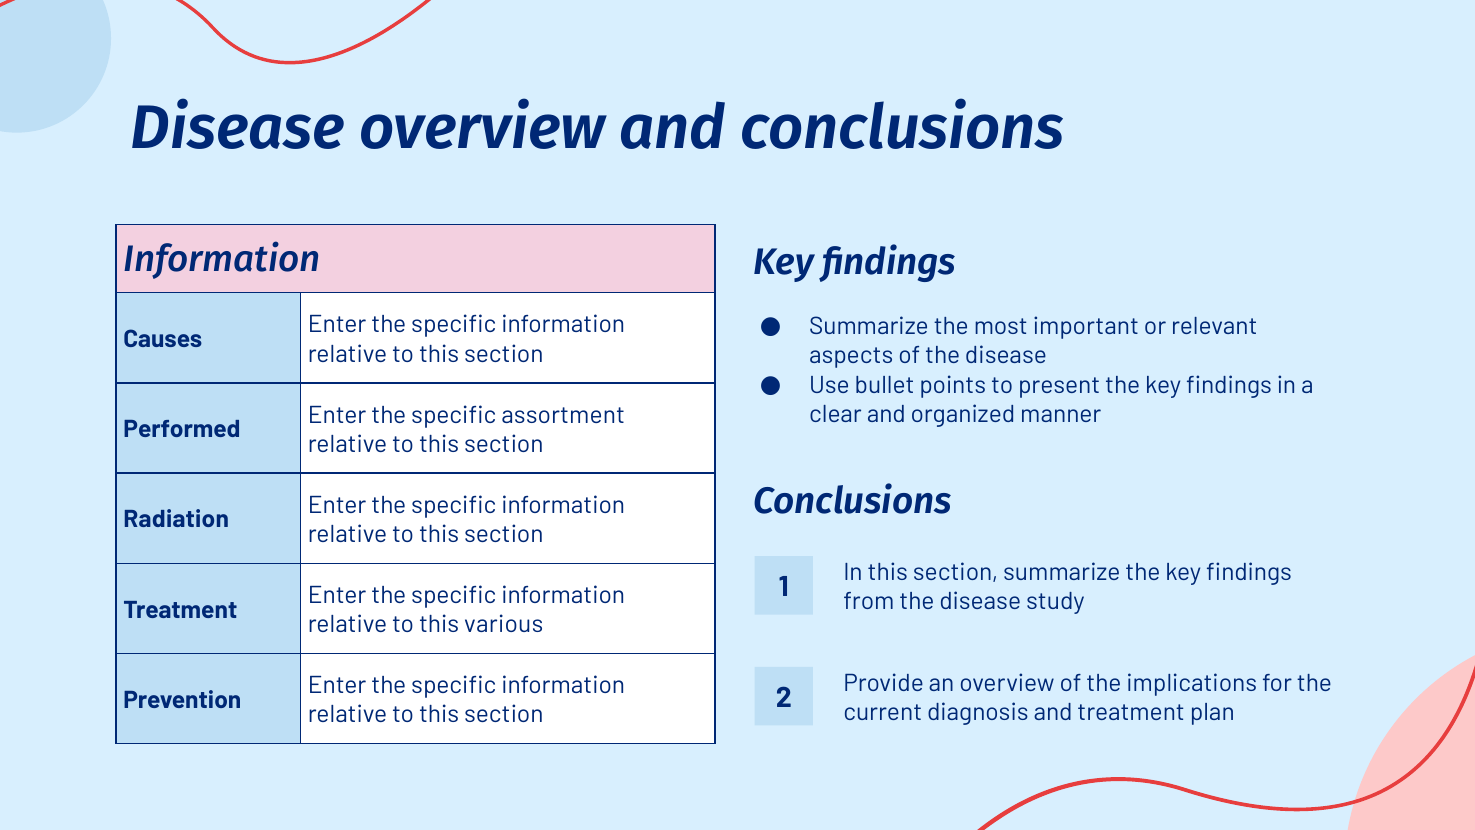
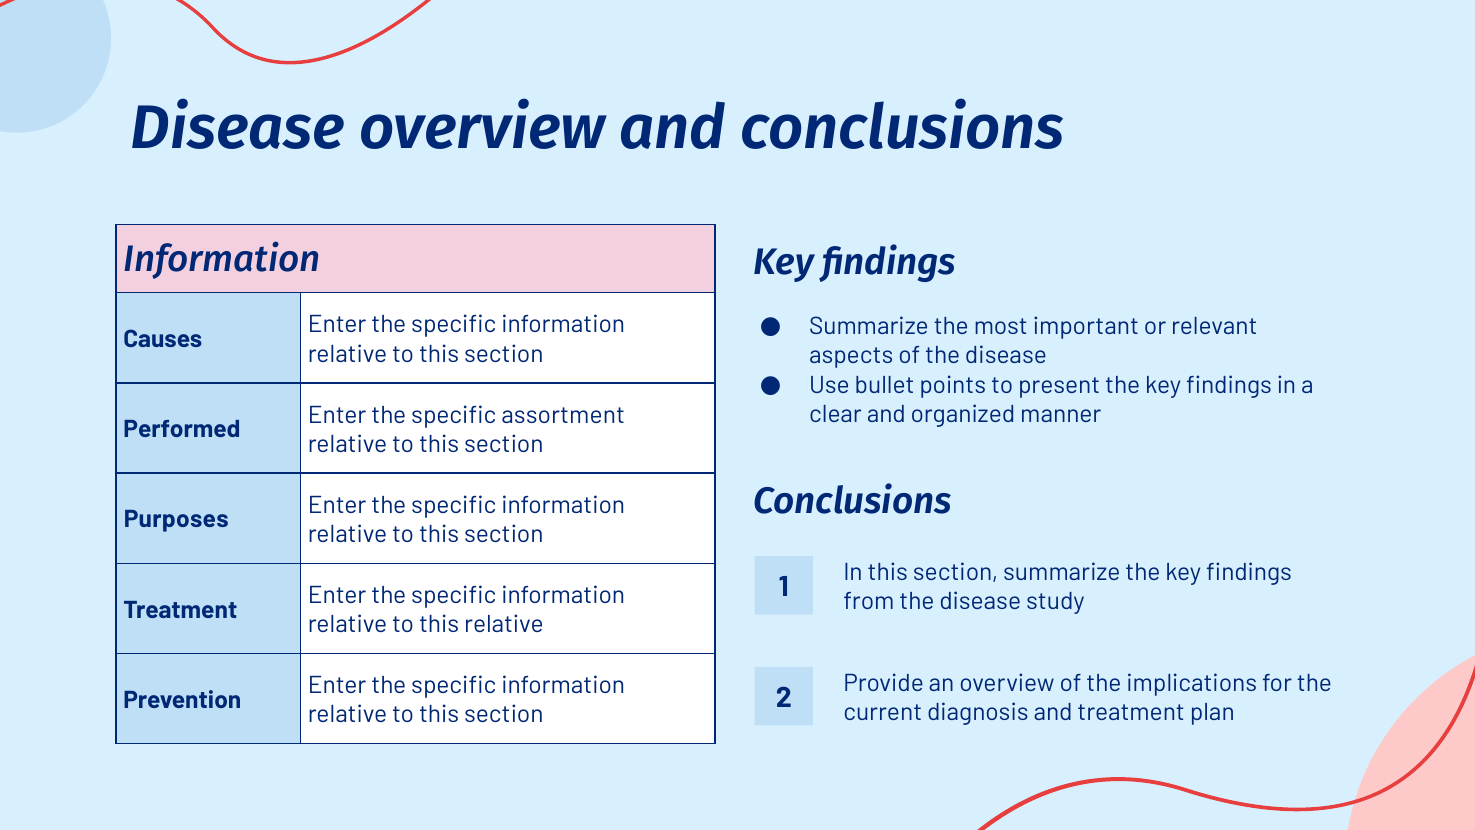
Radiation: Radiation -> Purposes
this various: various -> relative
